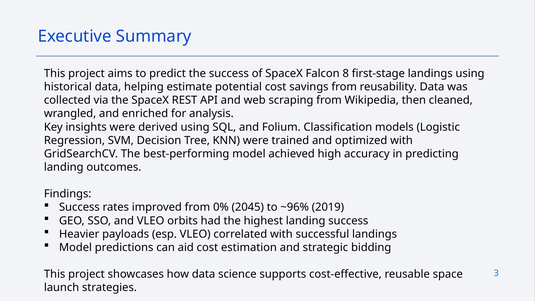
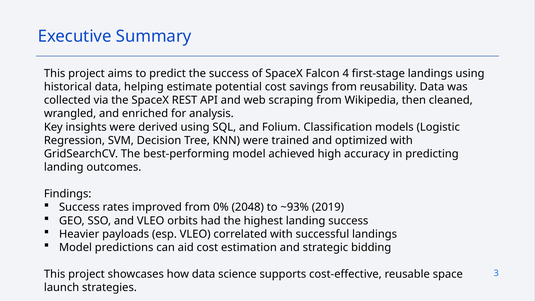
8: 8 -> 4
2045: 2045 -> 2048
~96%: ~96% -> ~93%
